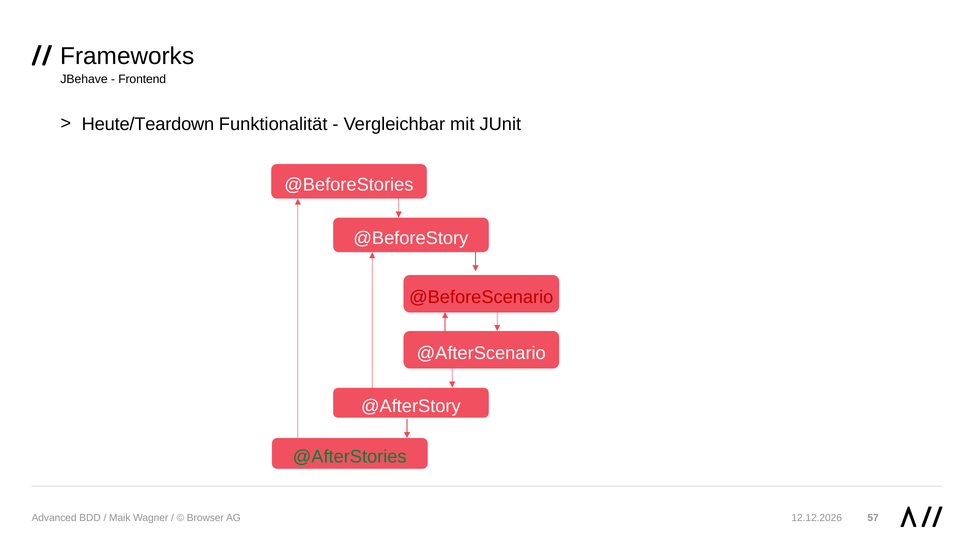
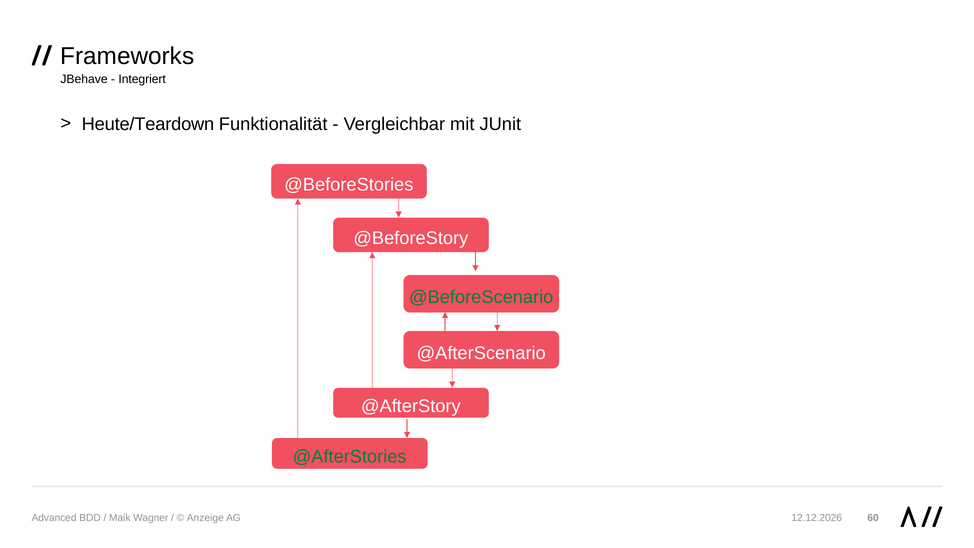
Frontend: Frontend -> Integriert
@BeforeScenario colour: red -> green
Browser: Browser -> Anzeige
57: 57 -> 60
